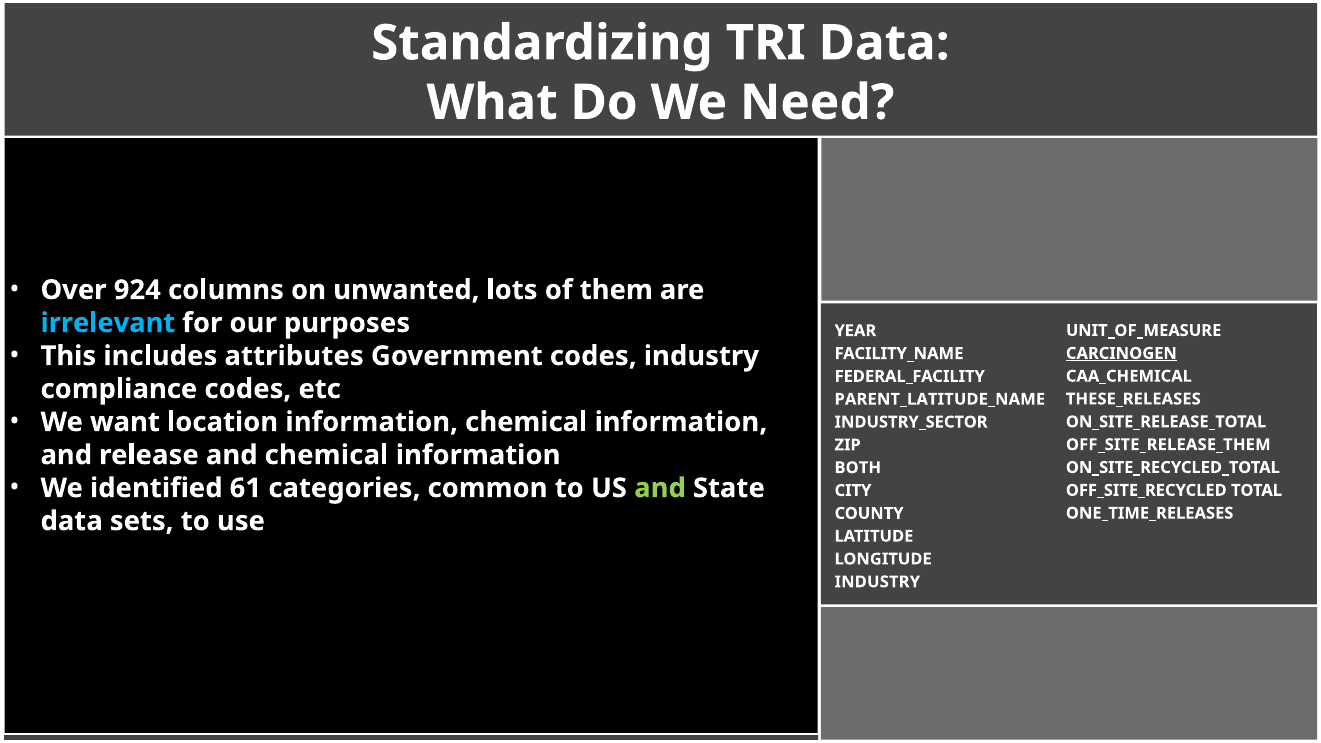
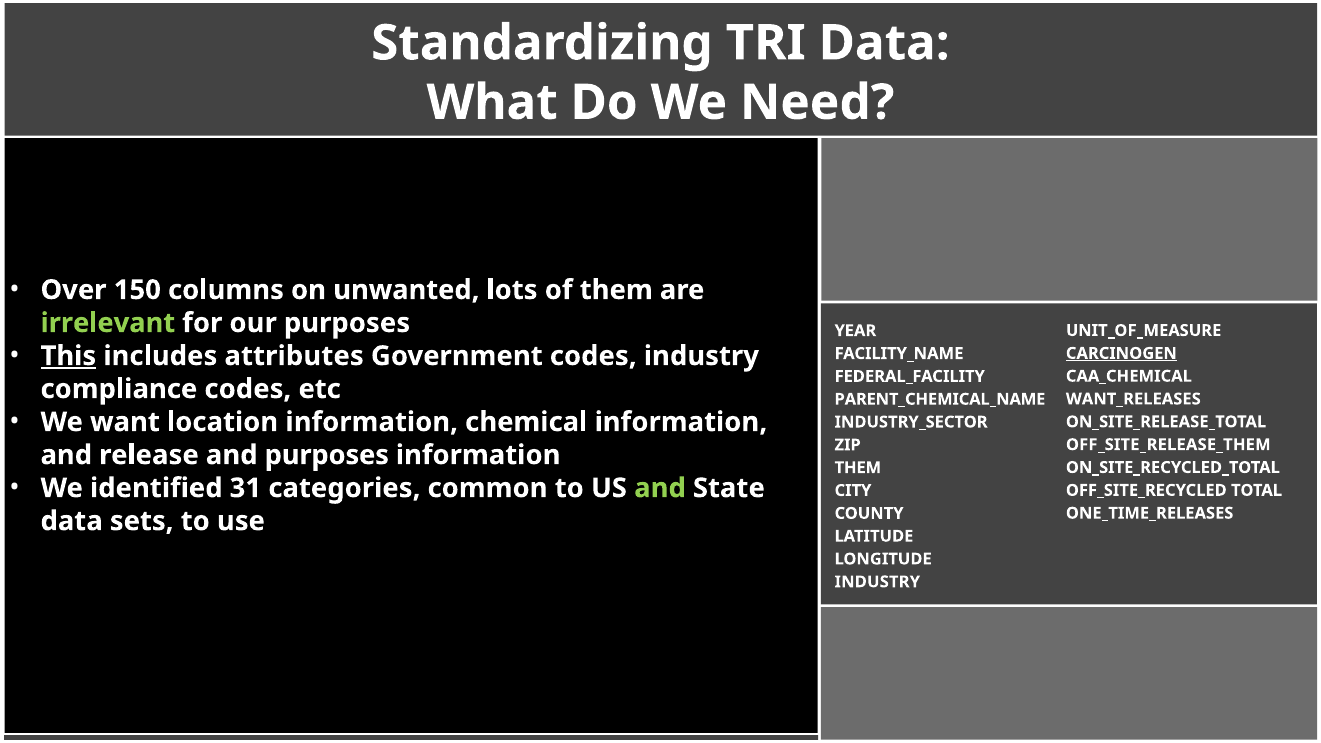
924: 924 -> 150
irrelevant colour: light blue -> light green
This underline: none -> present
THESE_RELEASES: THESE_RELEASES -> WANT_RELEASES
PARENT_LATITUDE_NAME: PARENT_LATITUDE_NAME -> PARENT_CHEMICAL_NAME
and chemical: chemical -> purposes
BOTH at (858, 468): BOTH -> THEM
61: 61 -> 31
